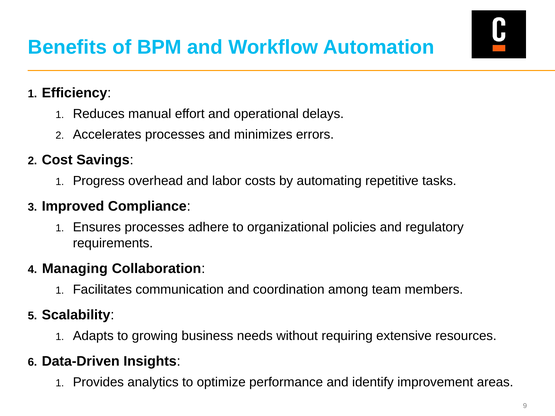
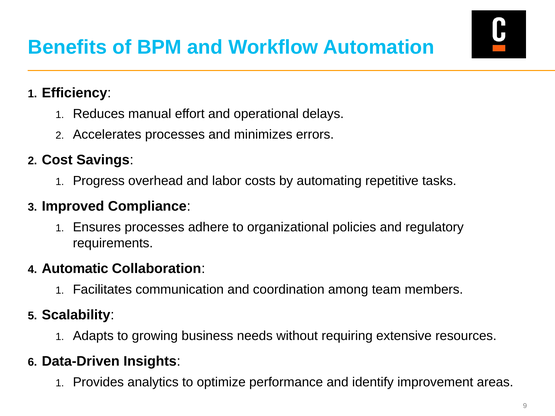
Managing: Managing -> Automatic
